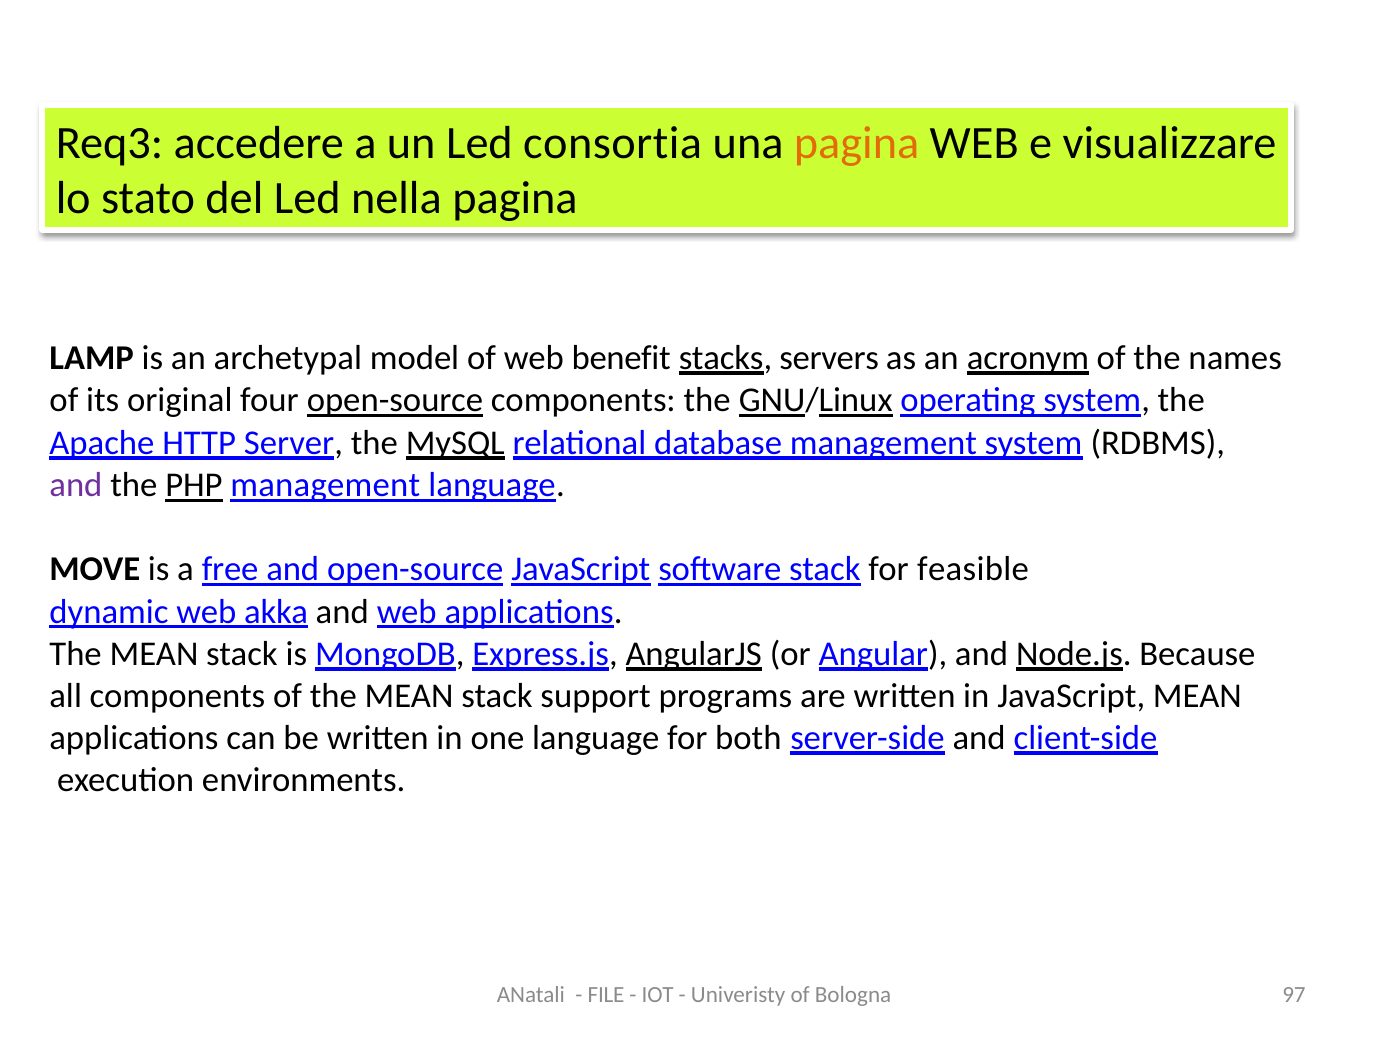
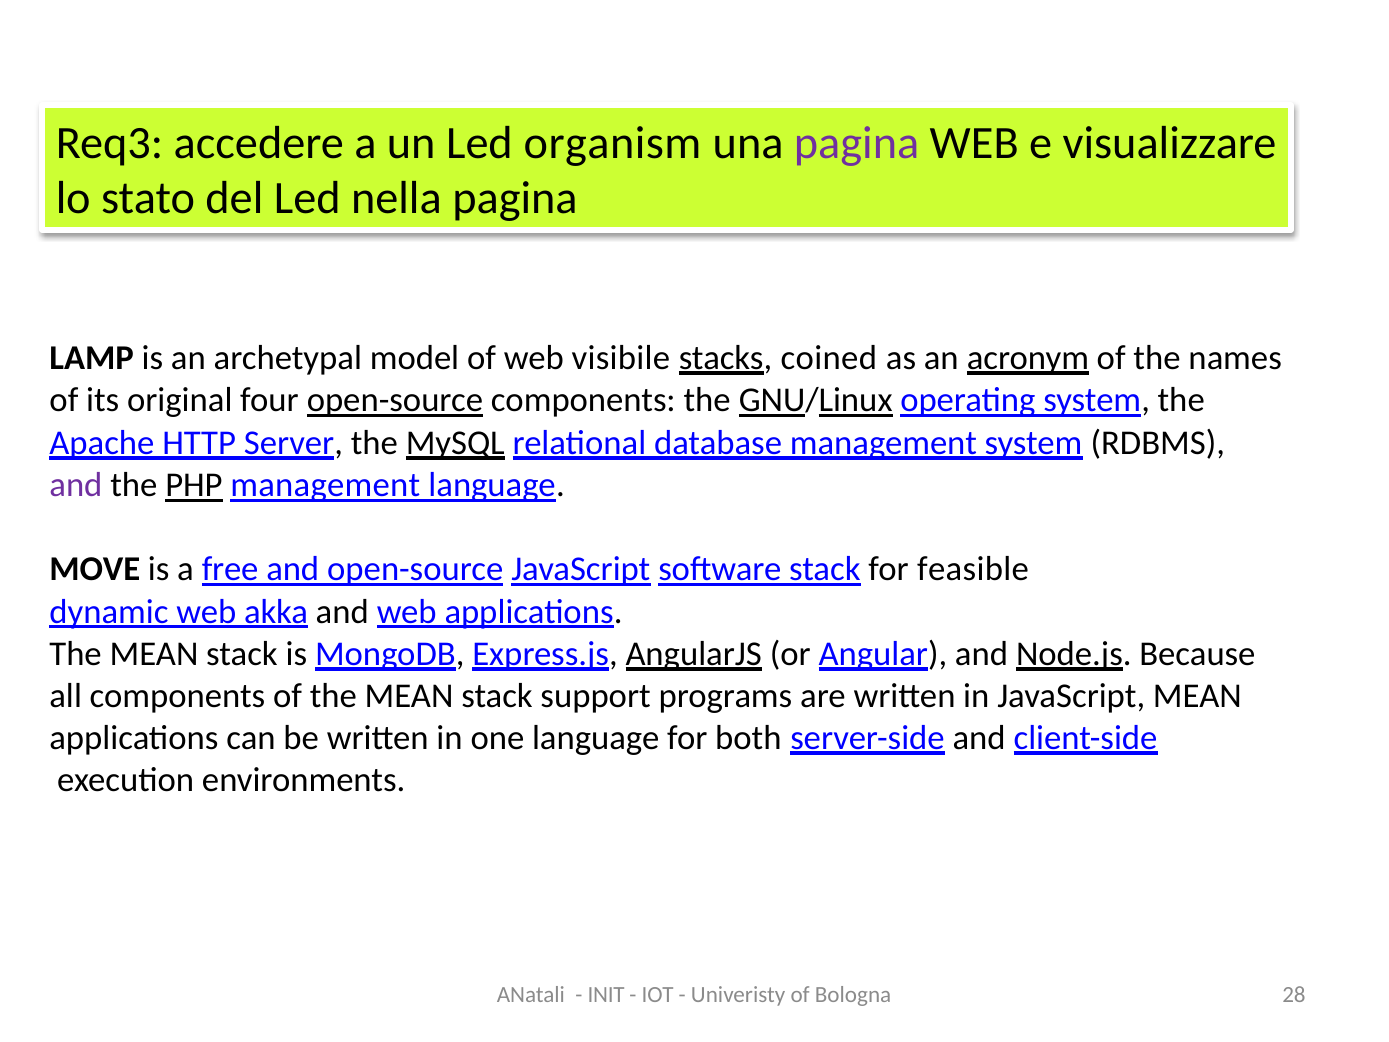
consortia: consortia -> organism
pagina at (857, 143) colour: orange -> purple
benefit: benefit -> visibile
servers: servers -> coined
FILE: FILE -> INIT
97: 97 -> 28
